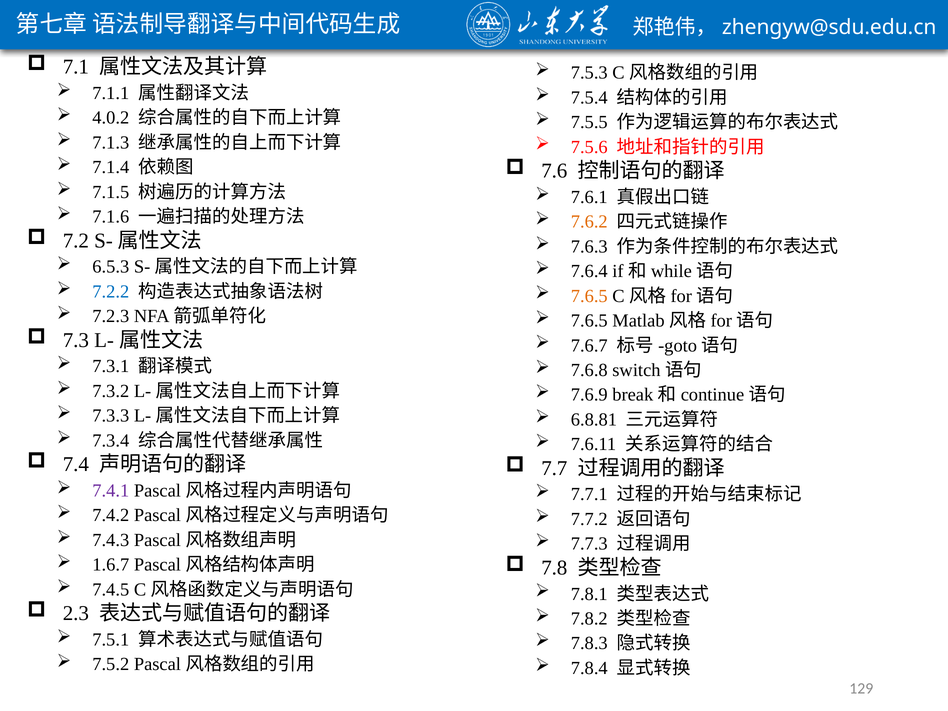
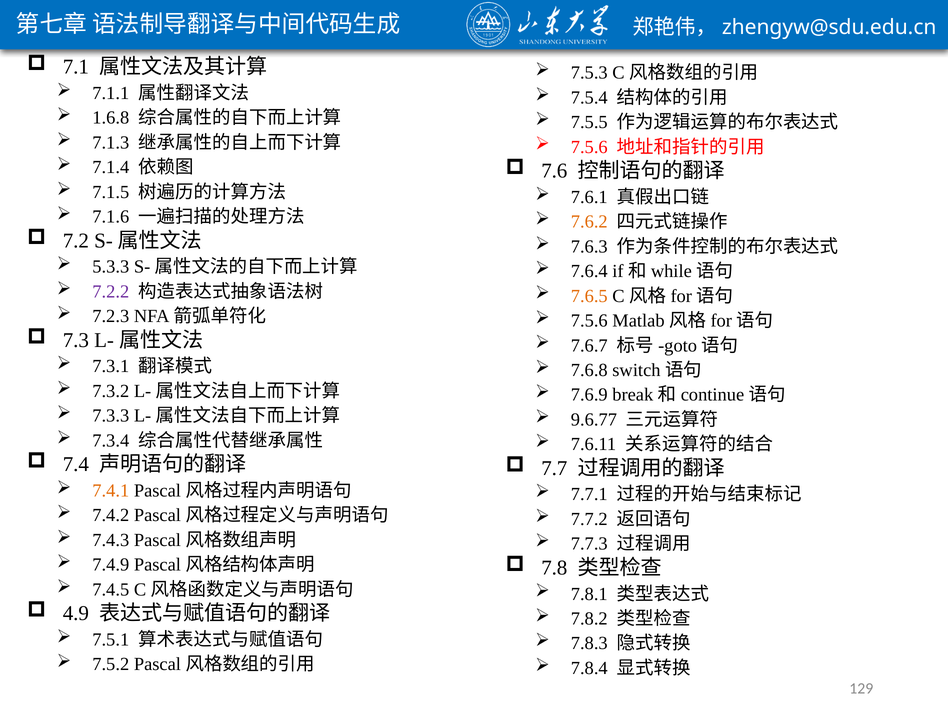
4.0.2: 4.0.2 -> 1.6.8
6.5.3: 6.5.3 -> 5.3.3
7.2.2 colour: blue -> purple
7.6.5 at (589, 321): 7.6.5 -> 7.5.6
6.8.81: 6.8.81 -> 9.6.77
7.4.1 colour: purple -> orange
1.6.7: 1.6.7 -> 7.4.9
2.3: 2.3 -> 4.9
